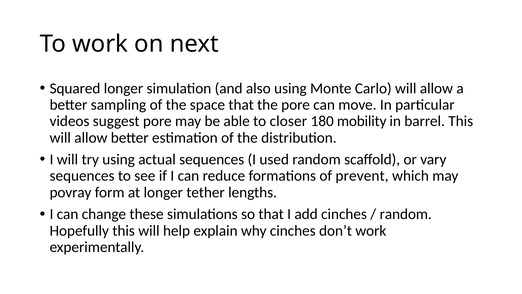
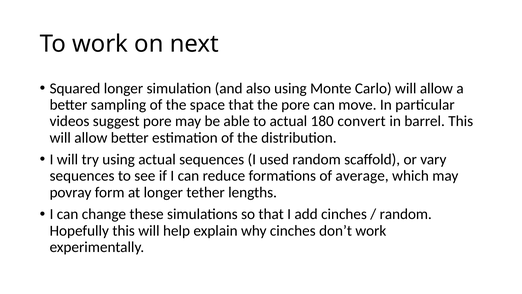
to closer: closer -> actual
mobility: mobility -> convert
prevent: prevent -> average
